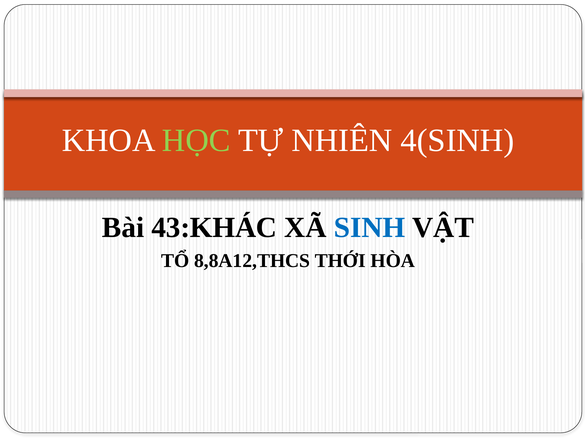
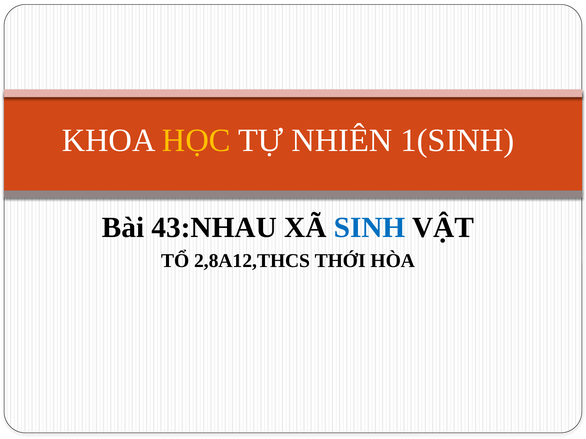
HỌC colour: light green -> yellow
4(SINH: 4(SINH -> 1(SINH
43:KHÁC: 43:KHÁC -> 43:NHAU
8,8A12,THCS: 8,8A12,THCS -> 2,8A12,THCS
